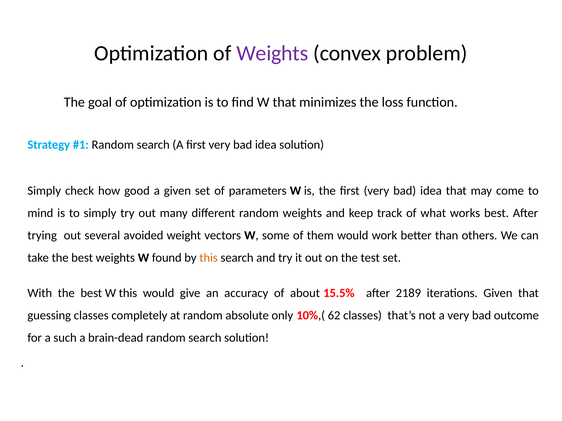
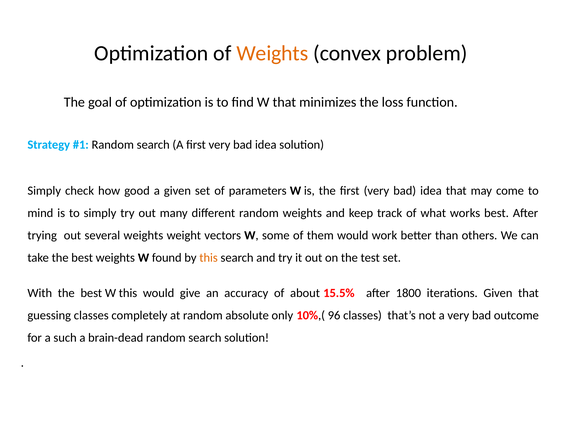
Weights at (272, 54) colour: purple -> orange
several avoided: avoided -> weights
2189: 2189 -> 1800
62: 62 -> 96
